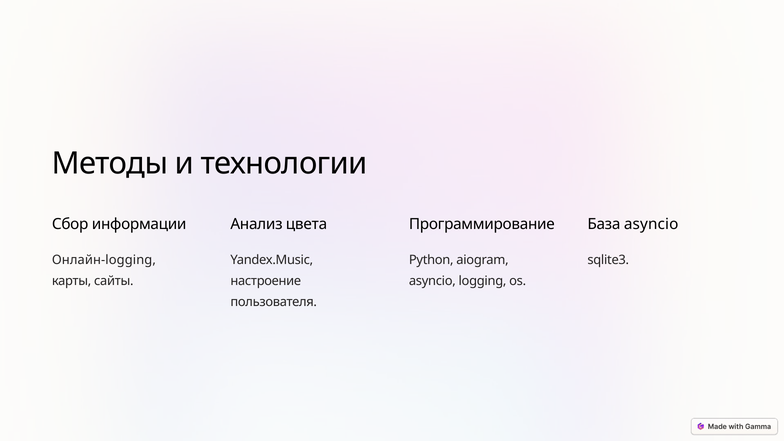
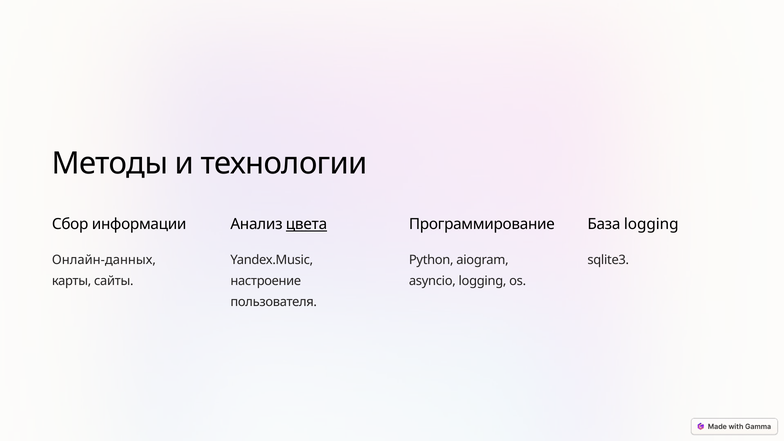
цвета underline: none -> present
База asyncio: asyncio -> logging
Онлайн-logging: Онлайн-logging -> Онлайн-данных
